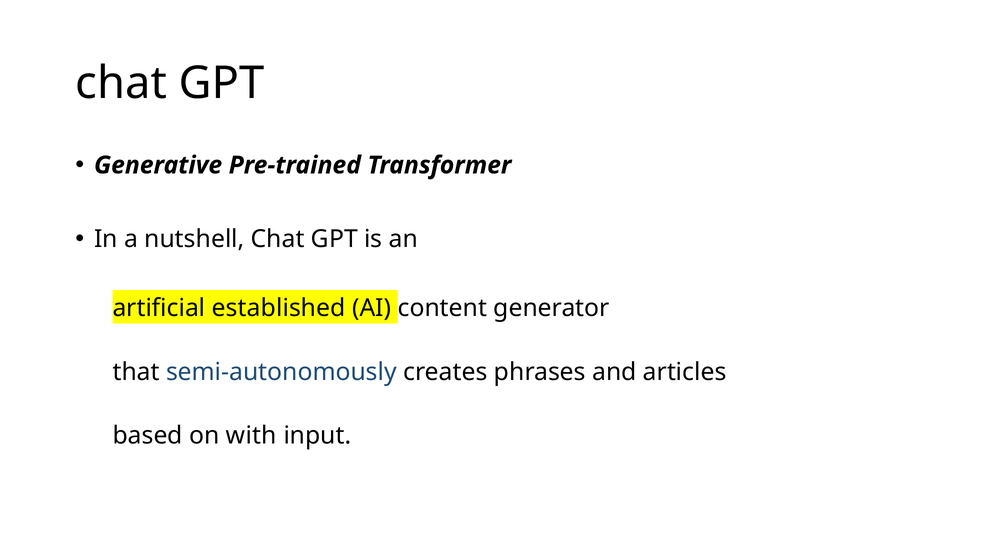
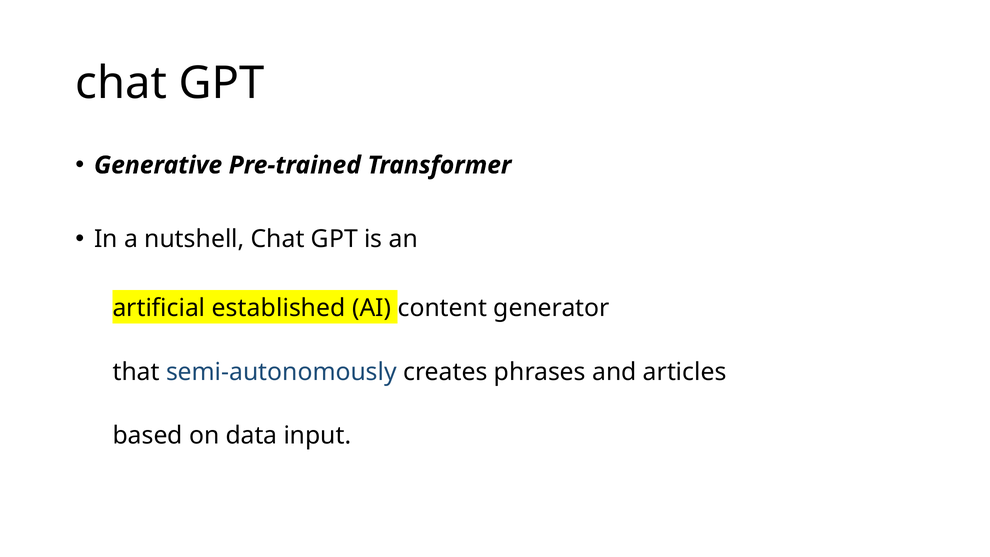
with: with -> data
